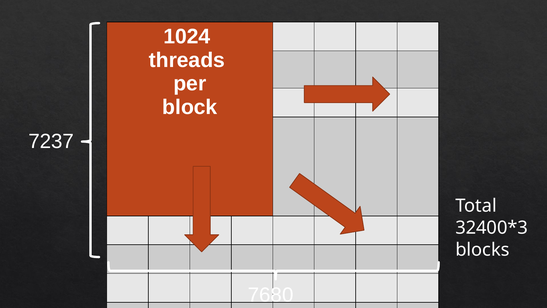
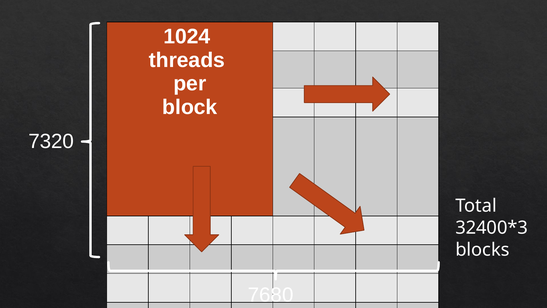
7237: 7237 -> 7320
